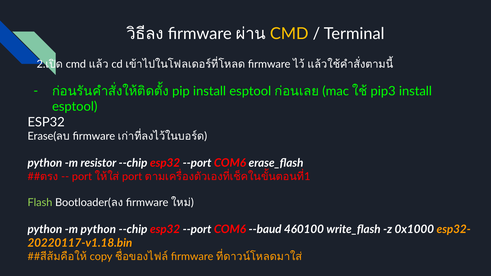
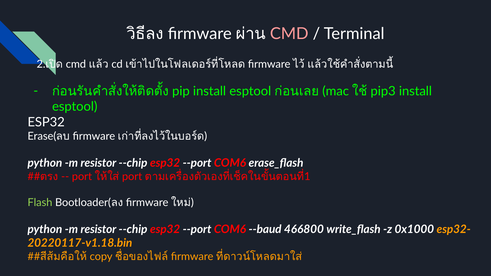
CMD at (289, 34) colour: yellow -> pink
python at (98, 229): python -> resistor
460100: 460100 -> 466800
